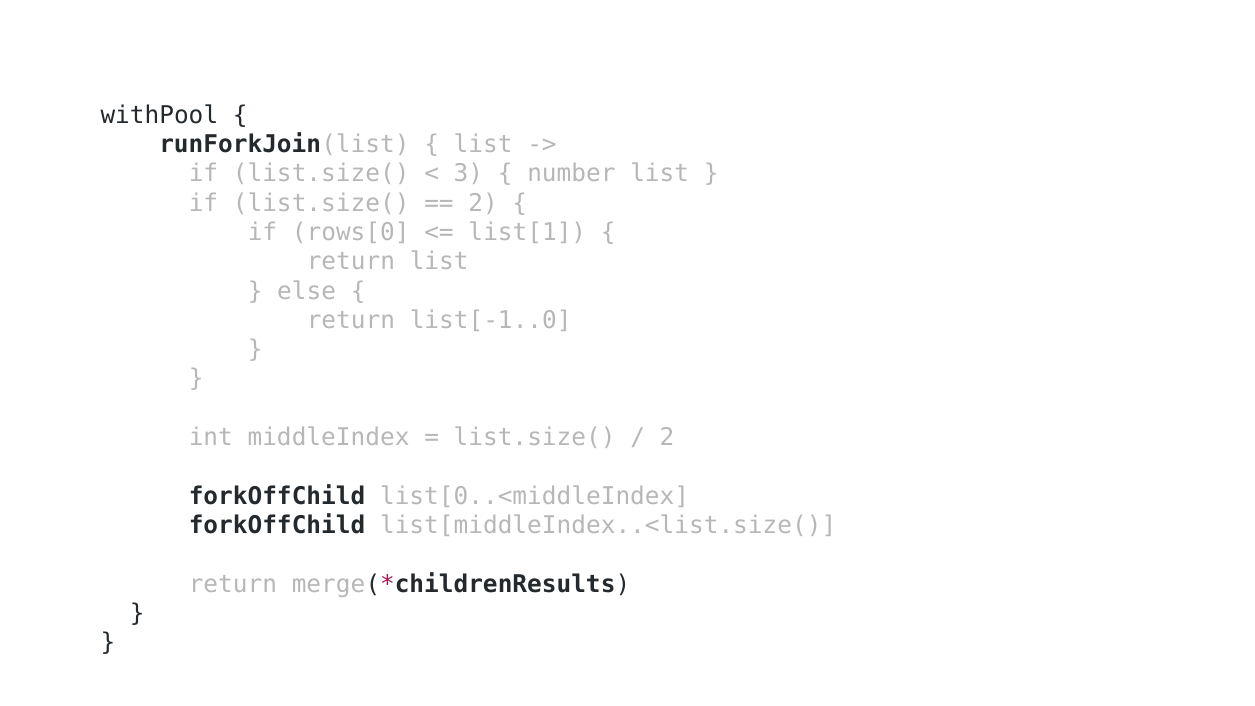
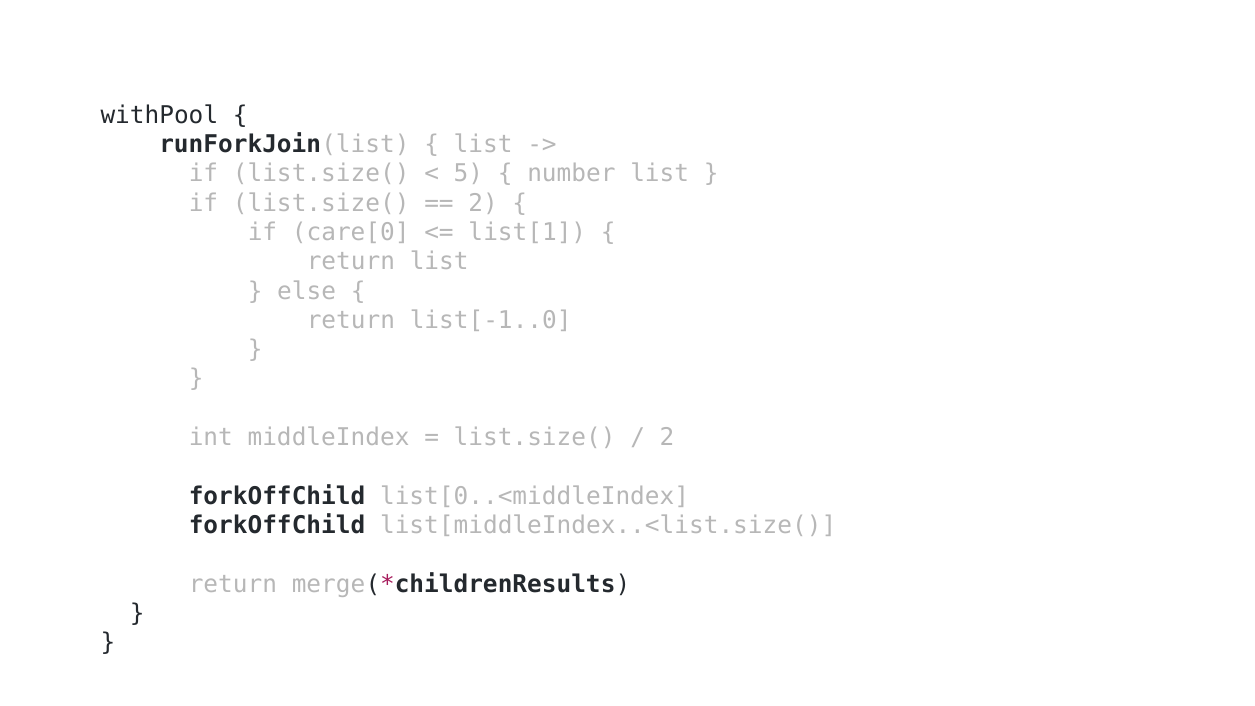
3: 3 -> 5
rows[0: rows[0 -> care[0
